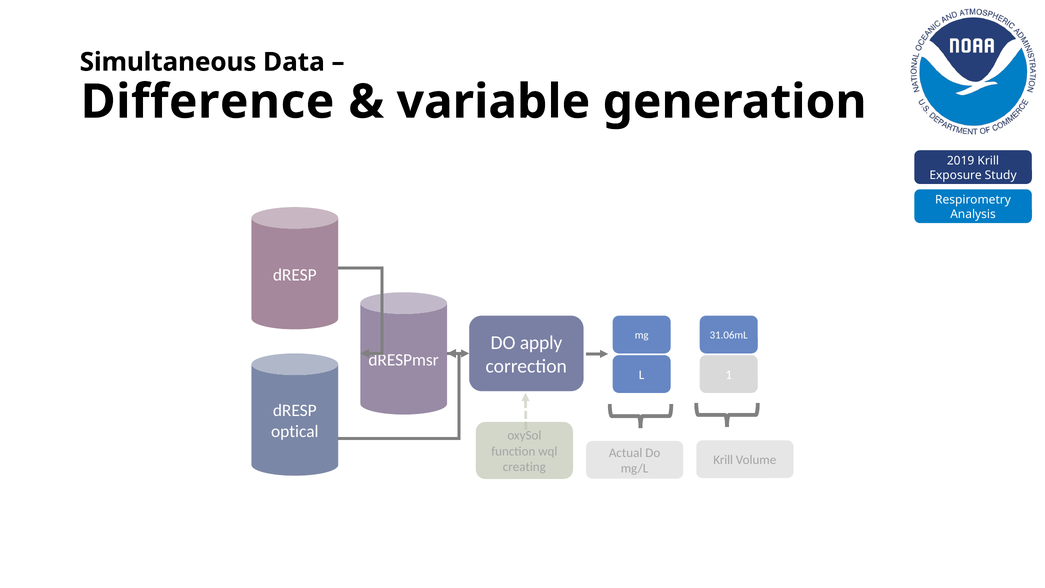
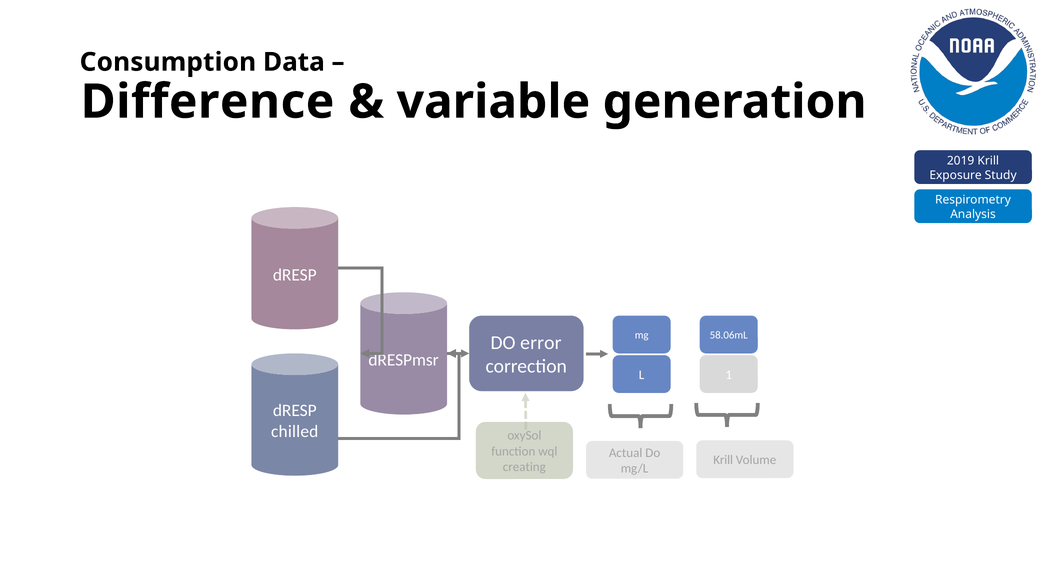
Simultaneous: Simultaneous -> Consumption
31.06mL: 31.06mL -> 58.06mL
apply: apply -> error
optical: optical -> chilled
